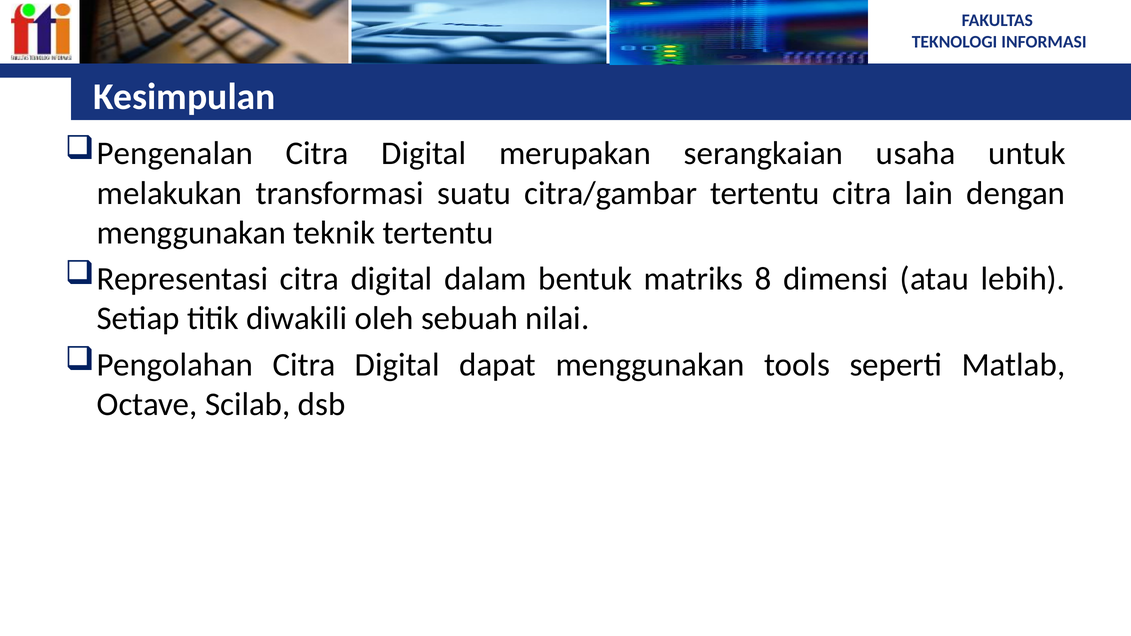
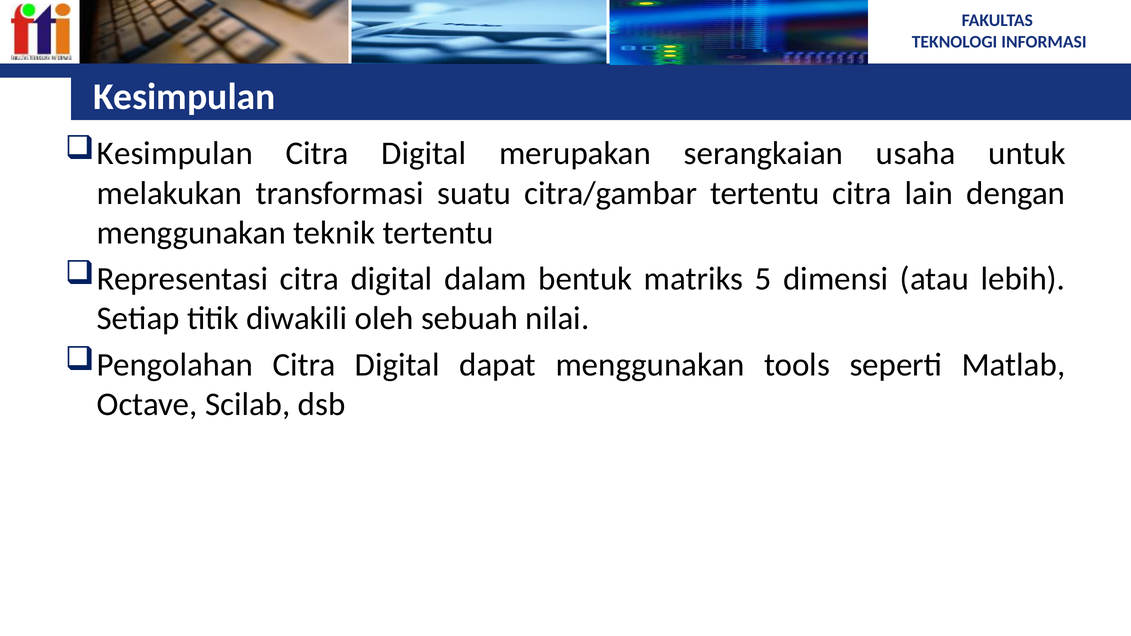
Pengenalan at (175, 154): Pengenalan -> Kesimpulan
8: 8 -> 5
